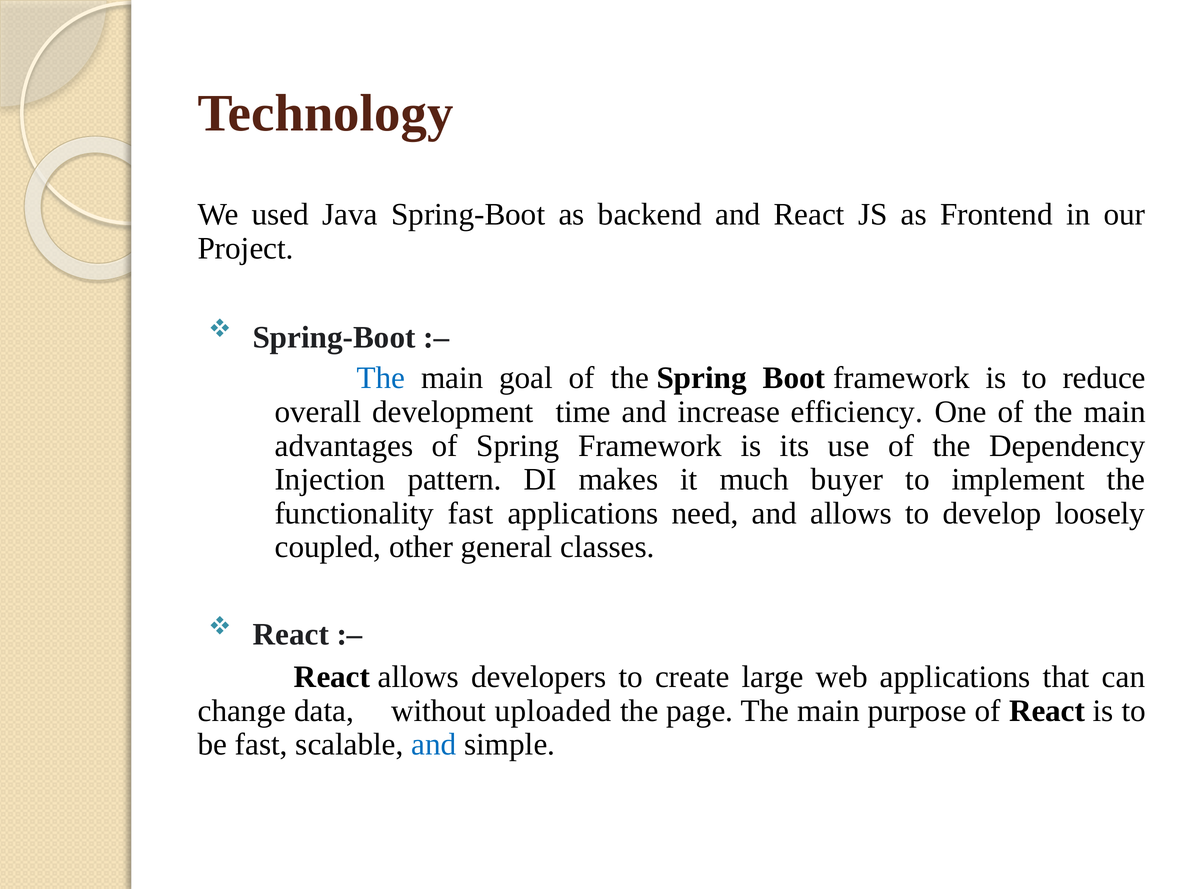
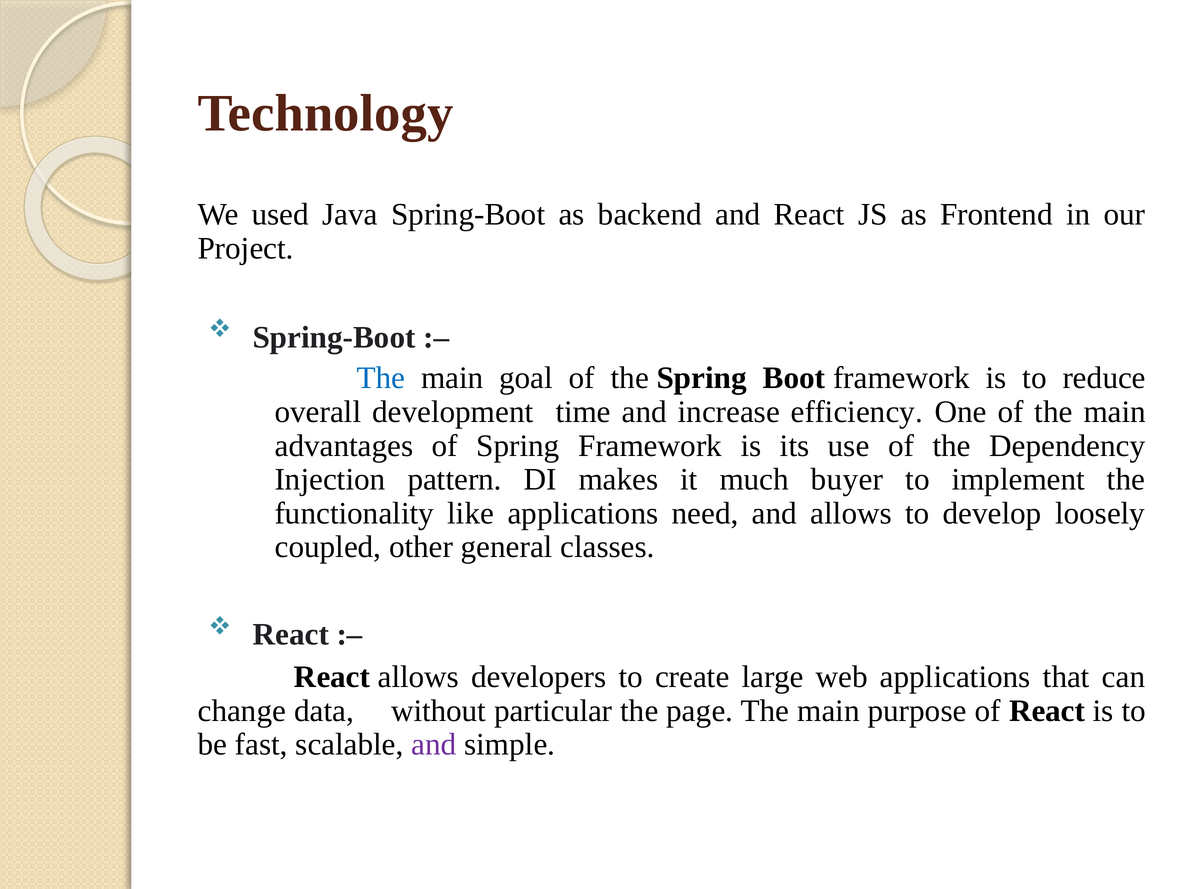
functionality fast: fast -> like
uploaded: uploaded -> particular
and at (434, 744) colour: blue -> purple
